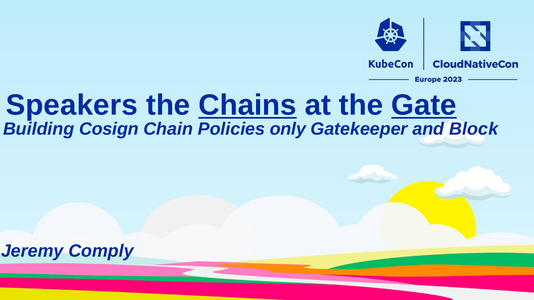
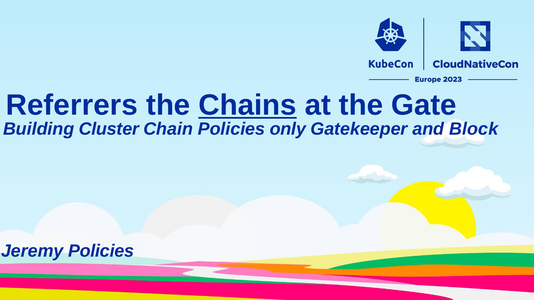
Speakers: Speakers -> Referrers
Gate underline: present -> none
Cosign: Cosign -> Cluster
Jeremy Comply: Comply -> Policies
